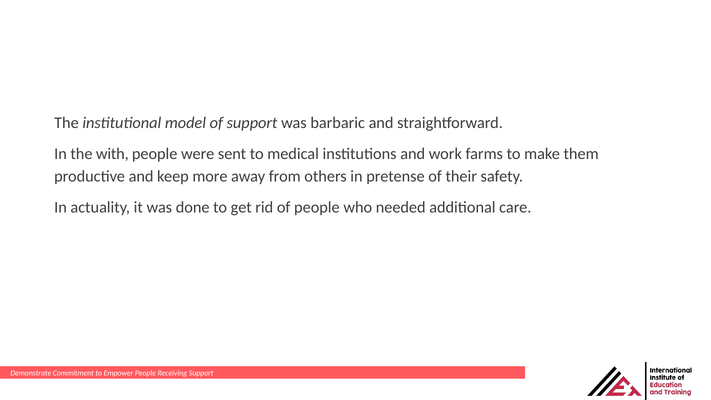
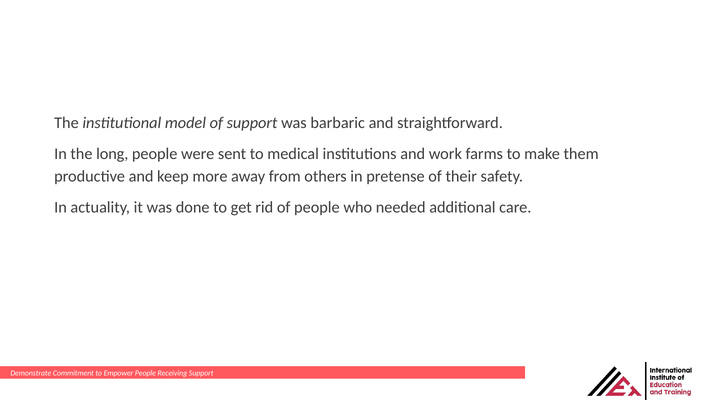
with: with -> long
